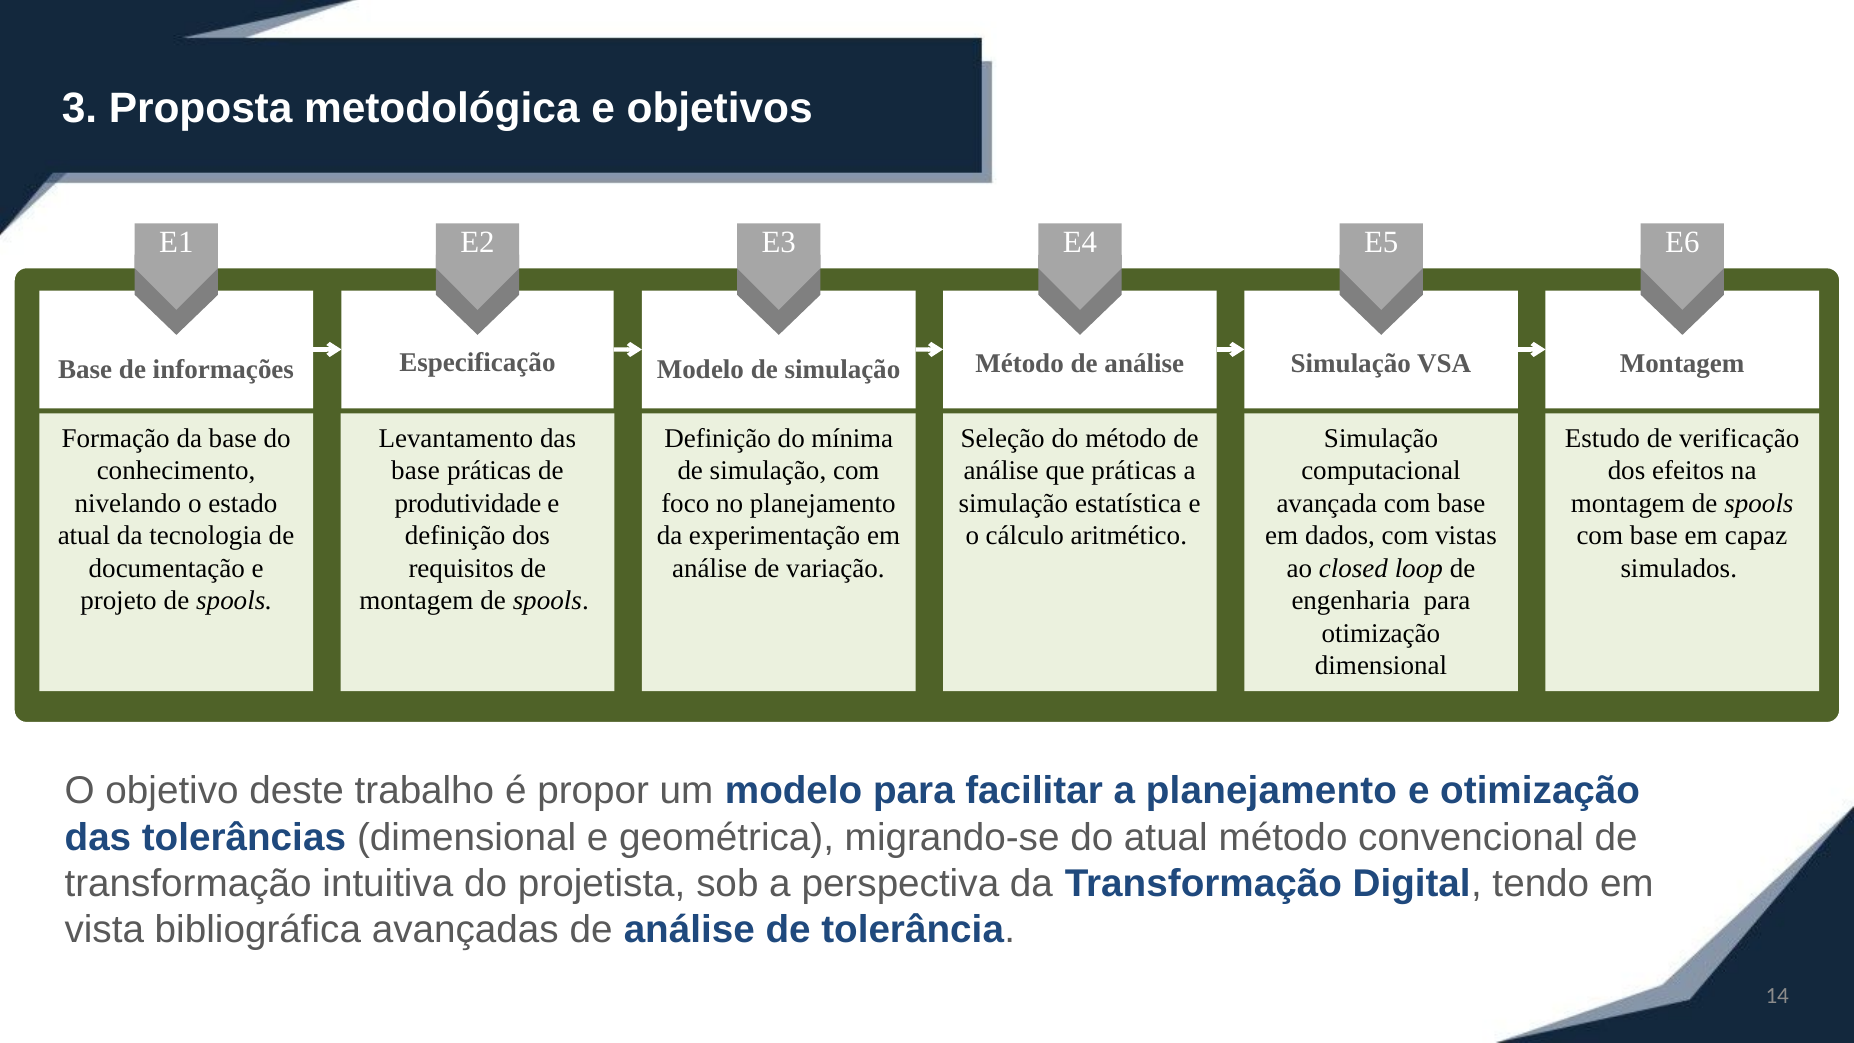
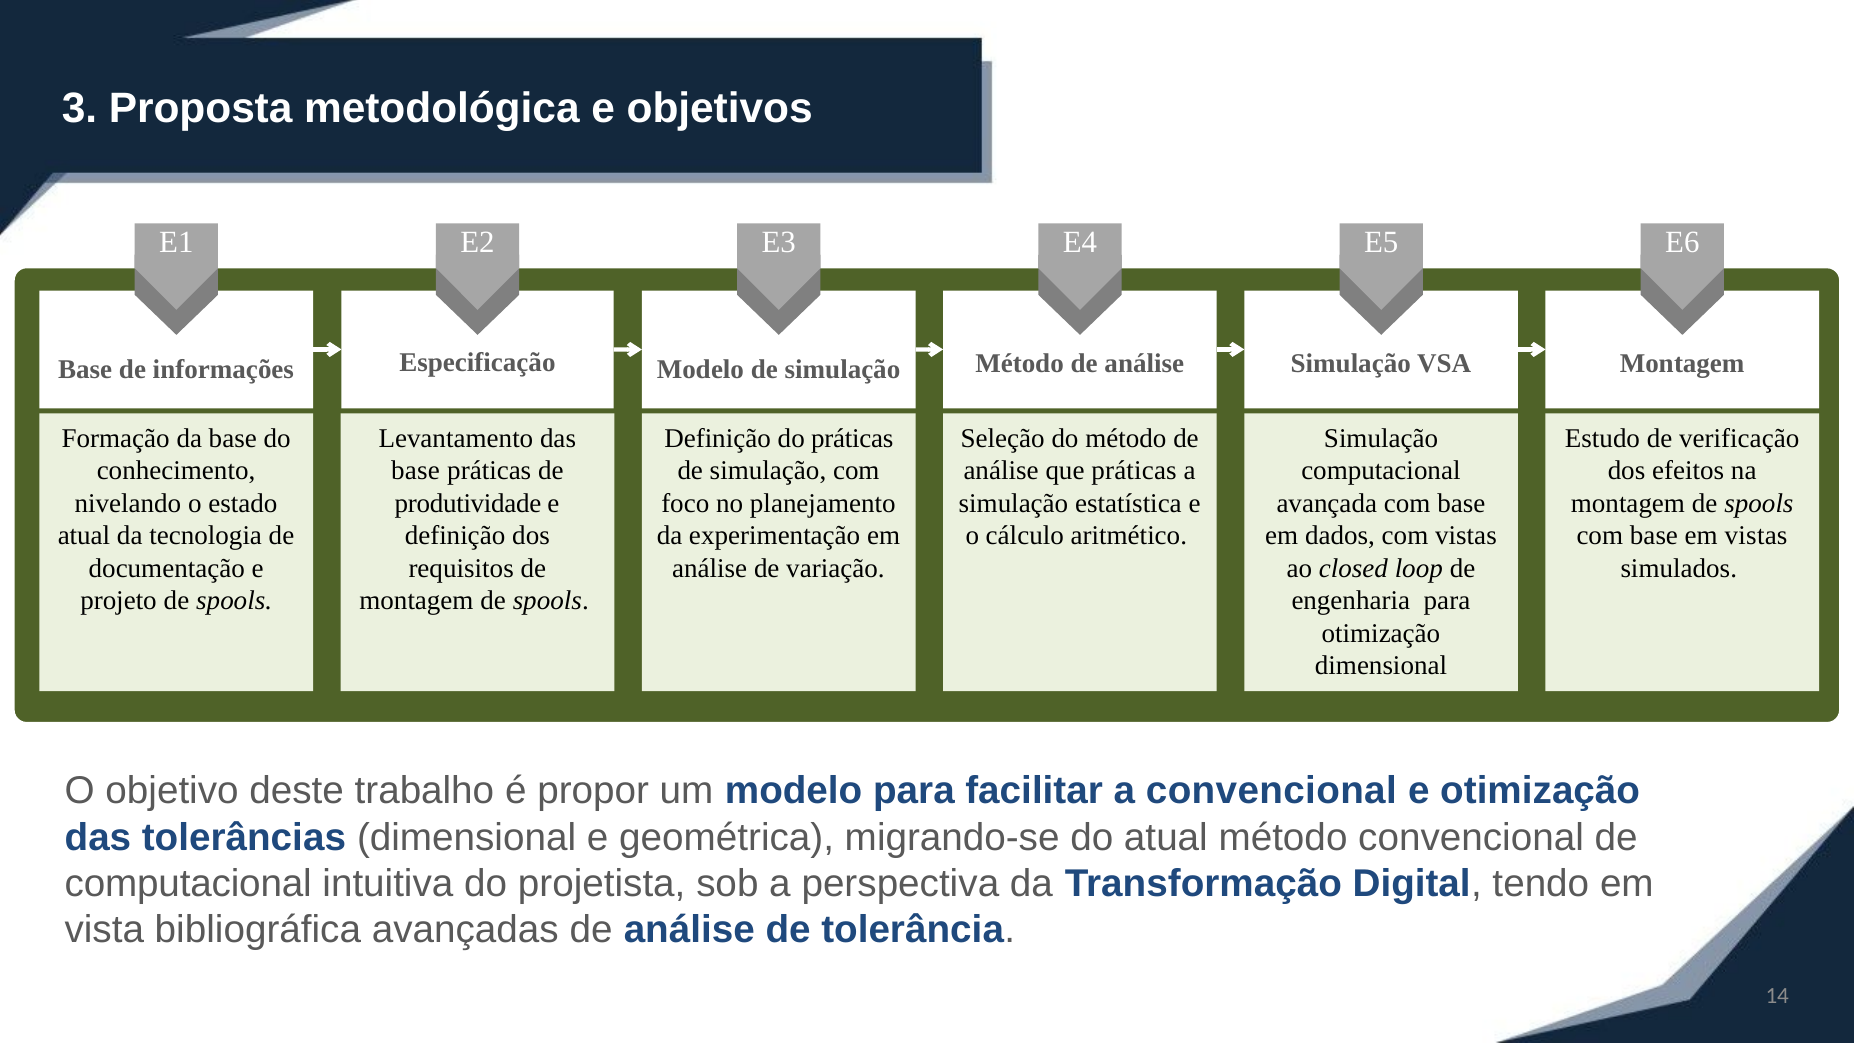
do mínima: mínima -> práticas
em capaz: capaz -> vistas
a planejamento: planejamento -> convencional
transformação at (188, 884): transformação -> computacional
